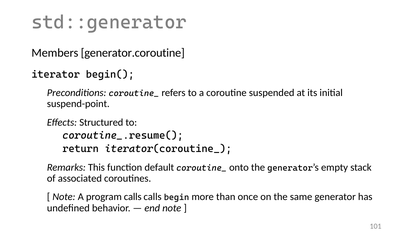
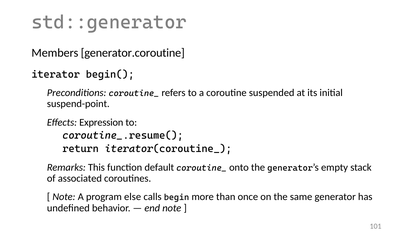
Structured: Structured -> Expression
program calls: calls -> else
